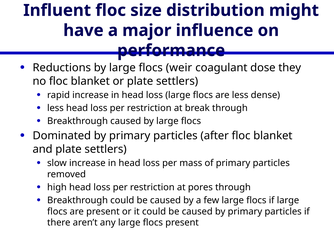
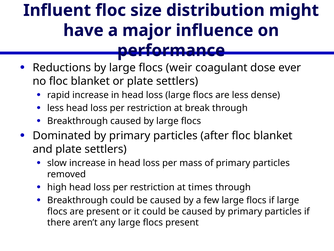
they: they -> ever
pores: pores -> times
